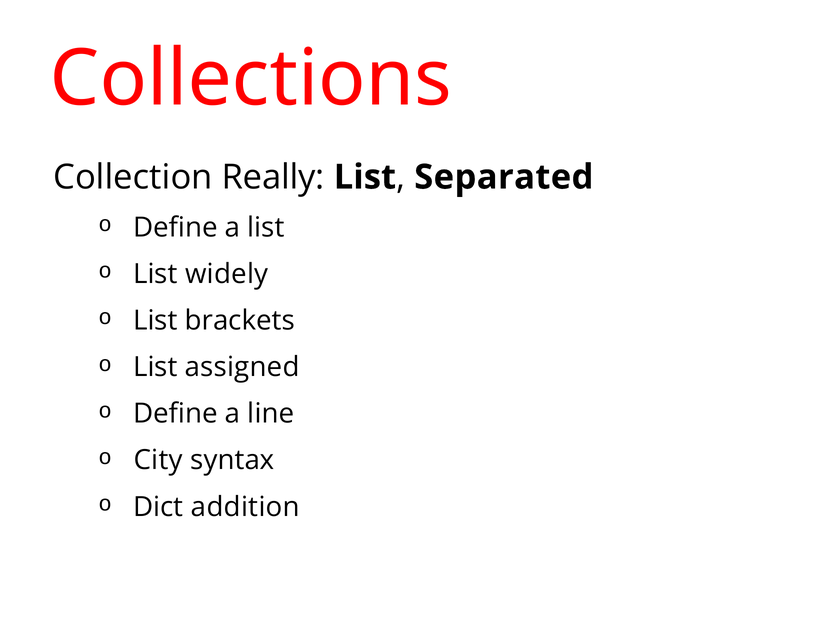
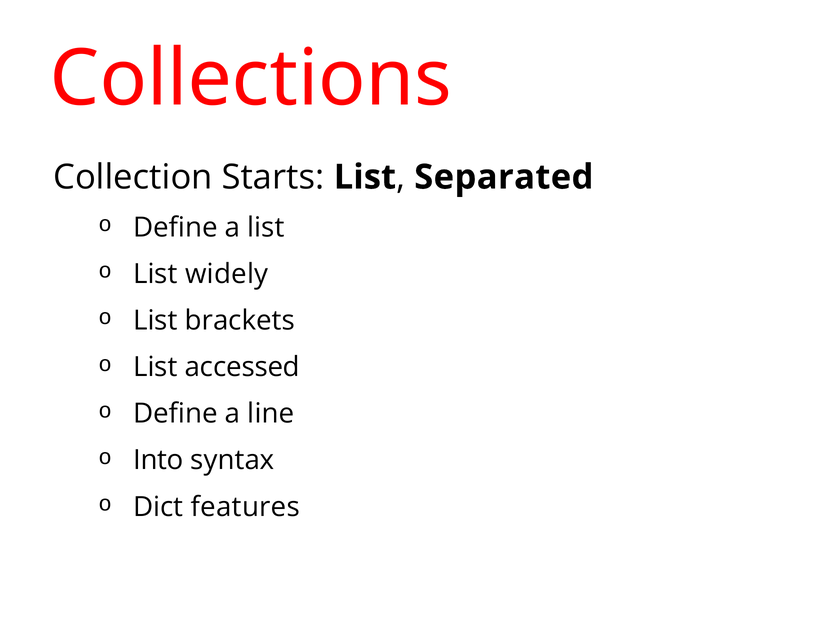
Really: Really -> Starts
assigned: assigned -> accessed
City: City -> Into
addition: addition -> features
